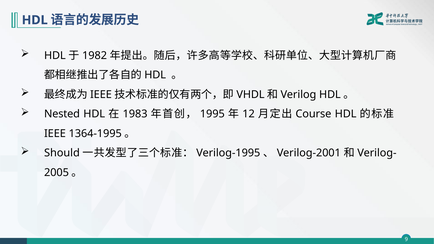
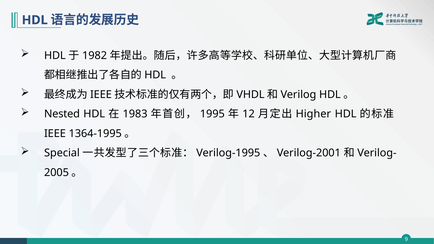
Course: Course -> Higher
Should: Should -> Special
